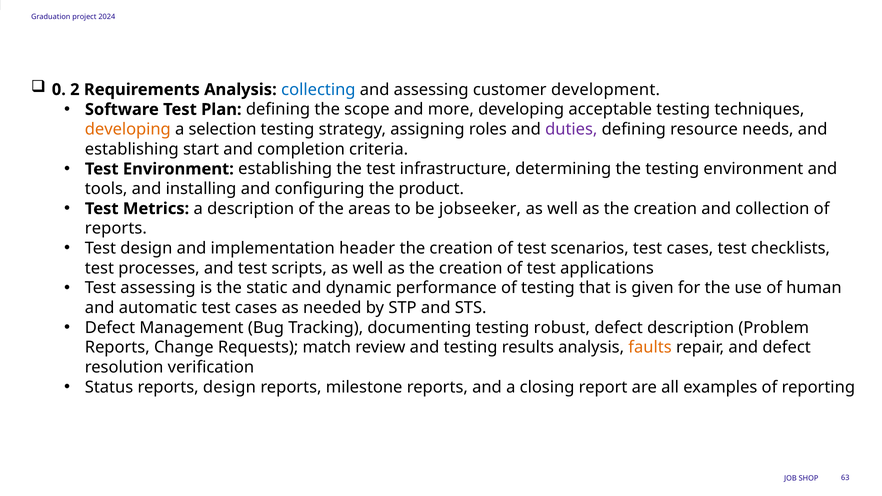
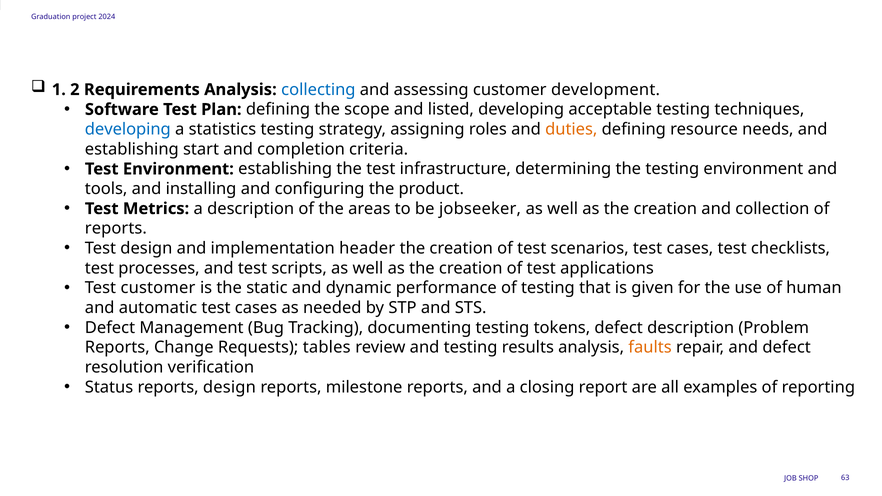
0: 0 -> 1
more: more -> listed
developing at (128, 129) colour: orange -> blue
selection: selection -> statistics
duties colour: purple -> orange
Test assessing: assessing -> customer
robust: robust -> tokens
match: match -> tables
